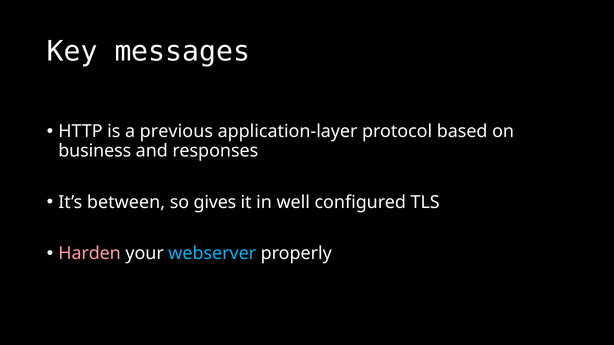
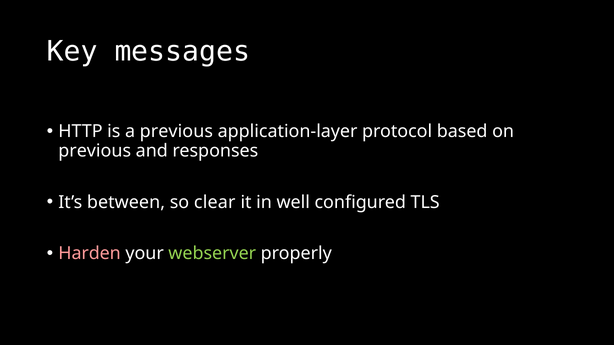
business at (95, 151): business -> previous
gives: gives -> clear
webserver colour: light blue -> light green
